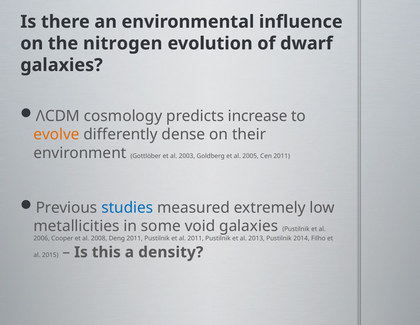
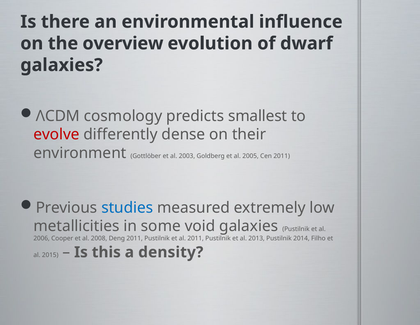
nitrogen: nitrogen -> overview
increase: increase -> smallest
evolve colour: orange -> red
